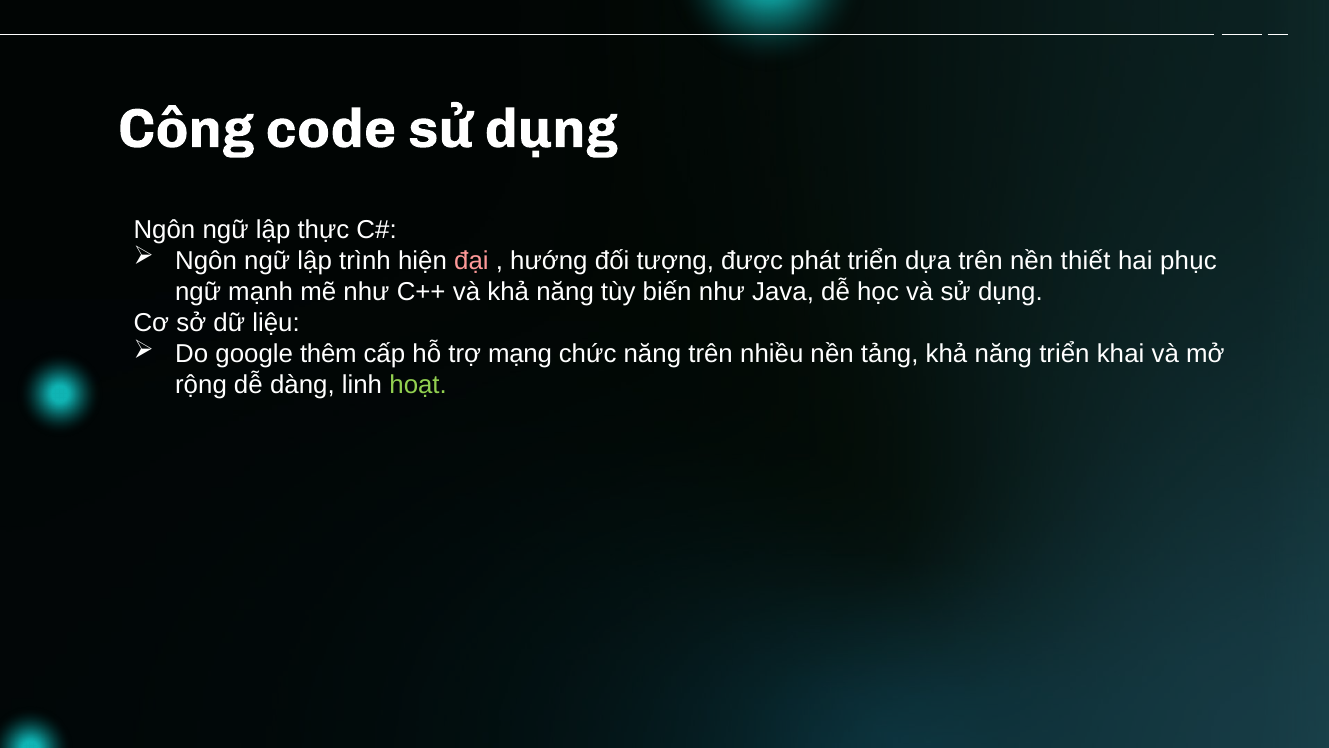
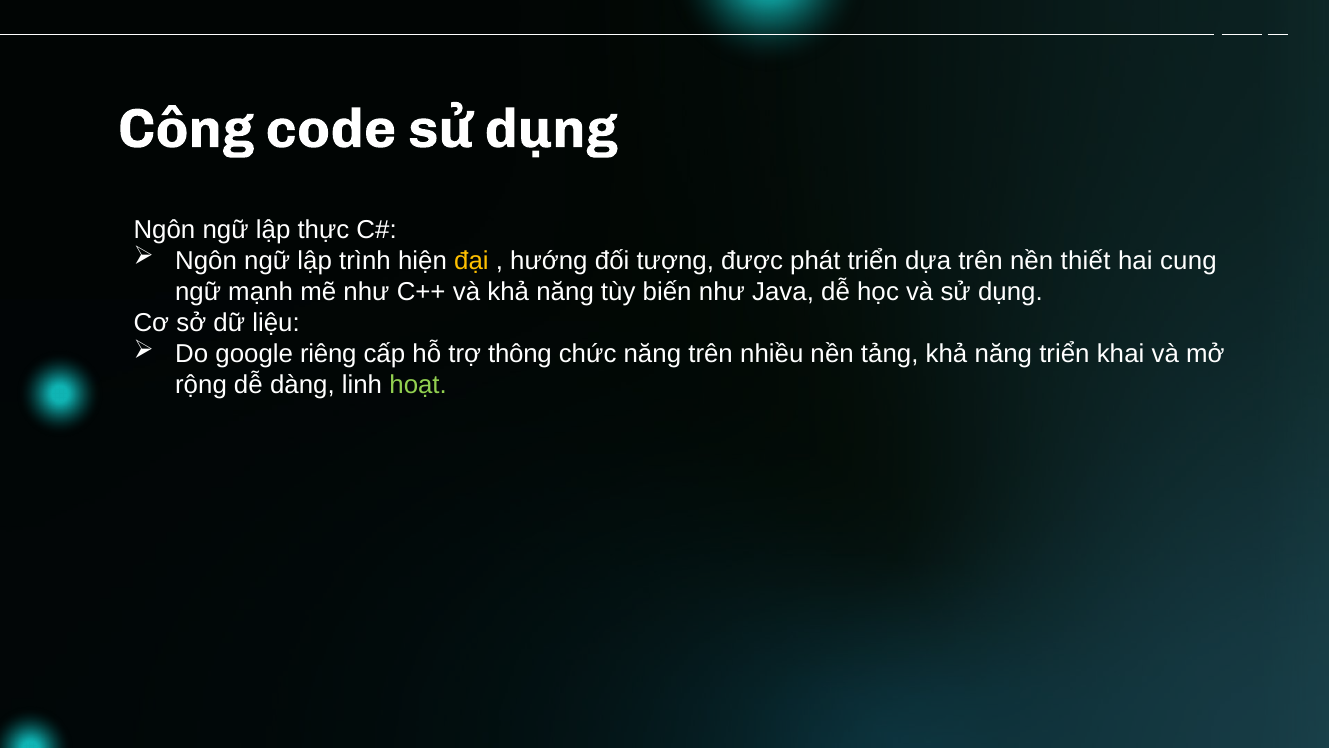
đại colour: pink -> yellow
phục: phục -> cung
thêm: thêm -> riêng
mạng: mạng -> thông
